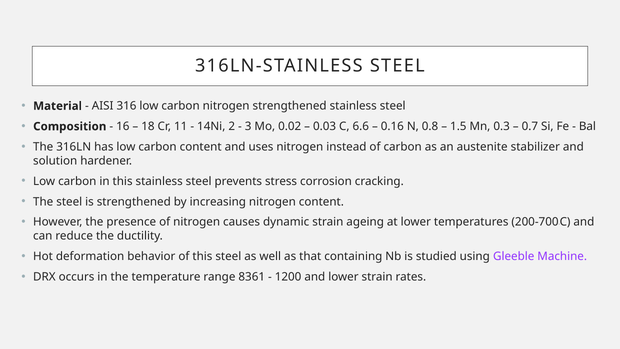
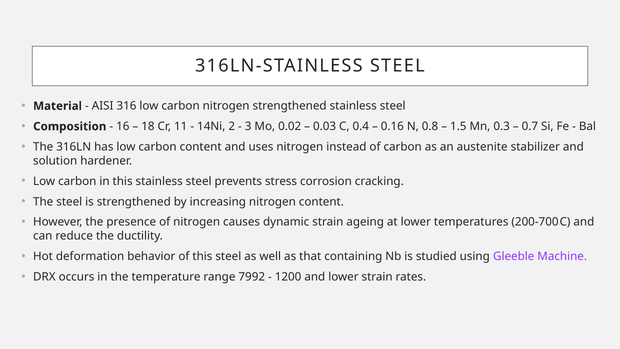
6.6: 6.6 -> 0.4
8361: 8361 -> 7992
